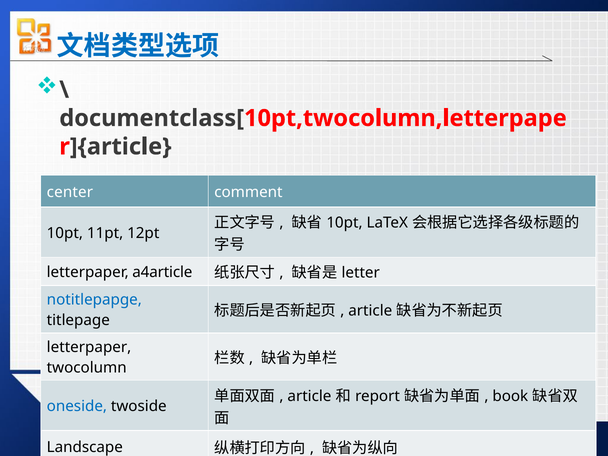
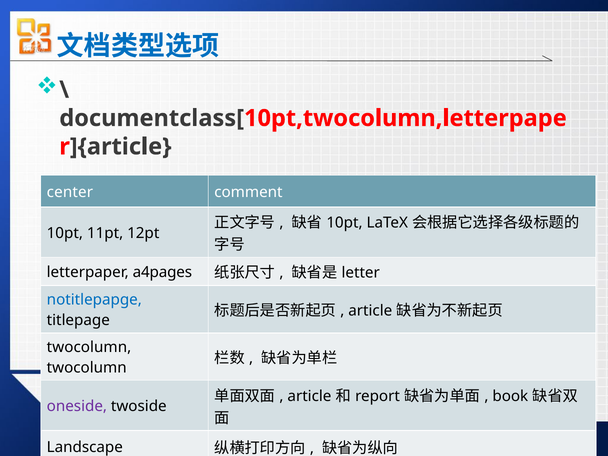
a4article: a4article -> a4pages
letterpaper at (89, 347): letterpaper -> twocolumn
oneside colour: blue -> purple
